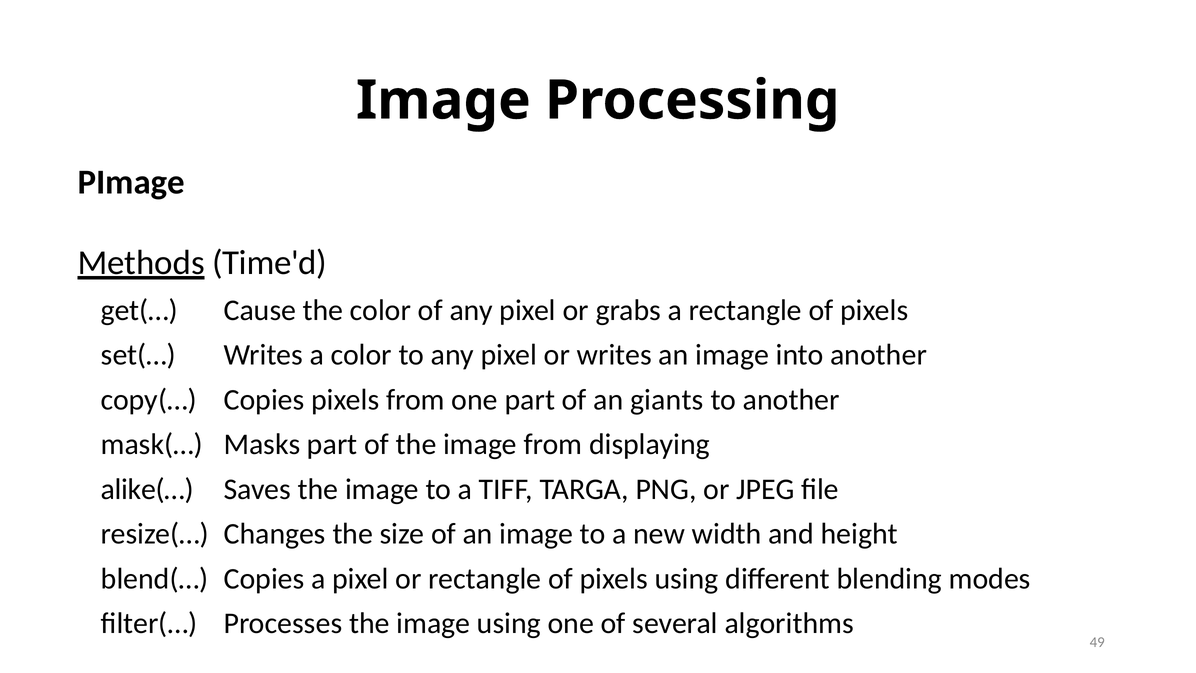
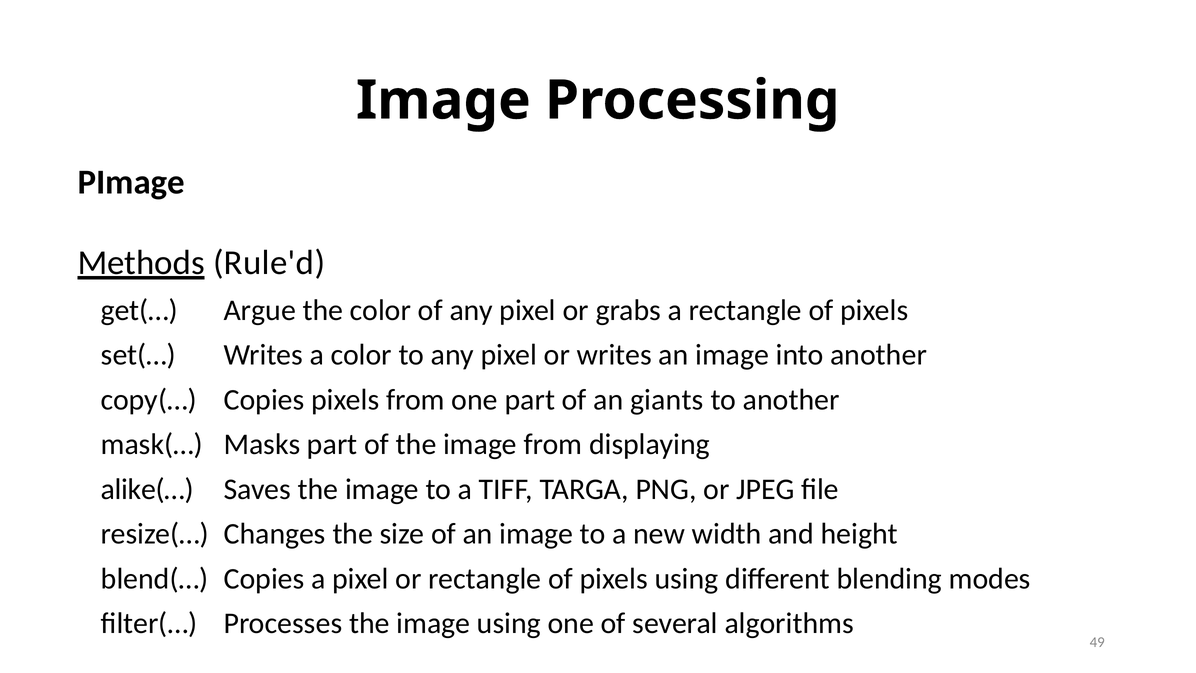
Time'd: Time'd -> Rule'd
Cause: Cause -> Argue
